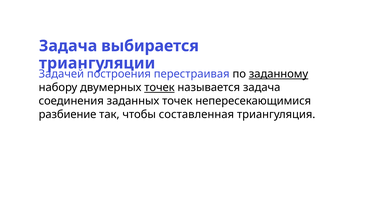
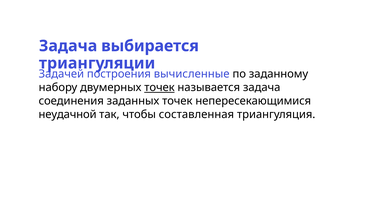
перестраивая: перестраивая -> вычисленные
заданному underline: present -> none
разбиение: разбиение -> неудачной
